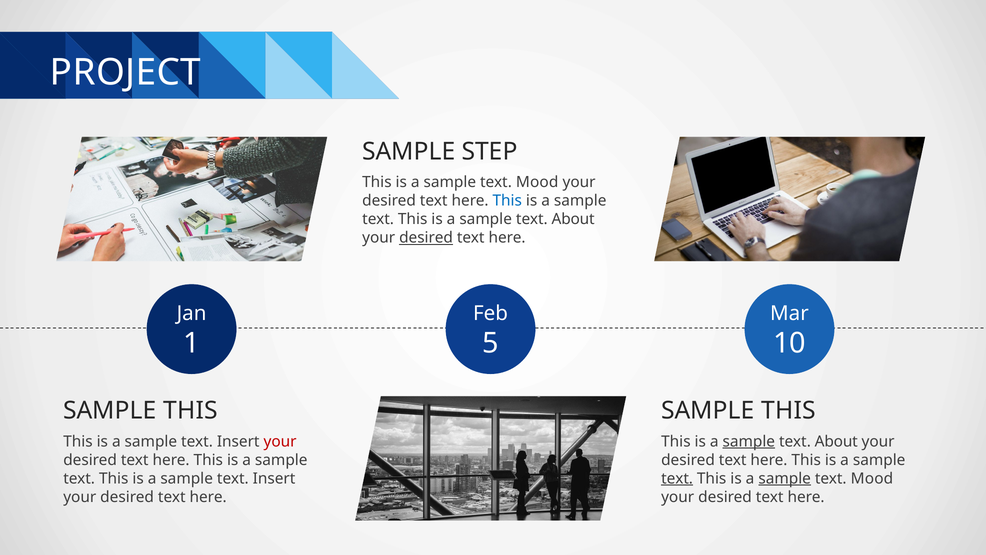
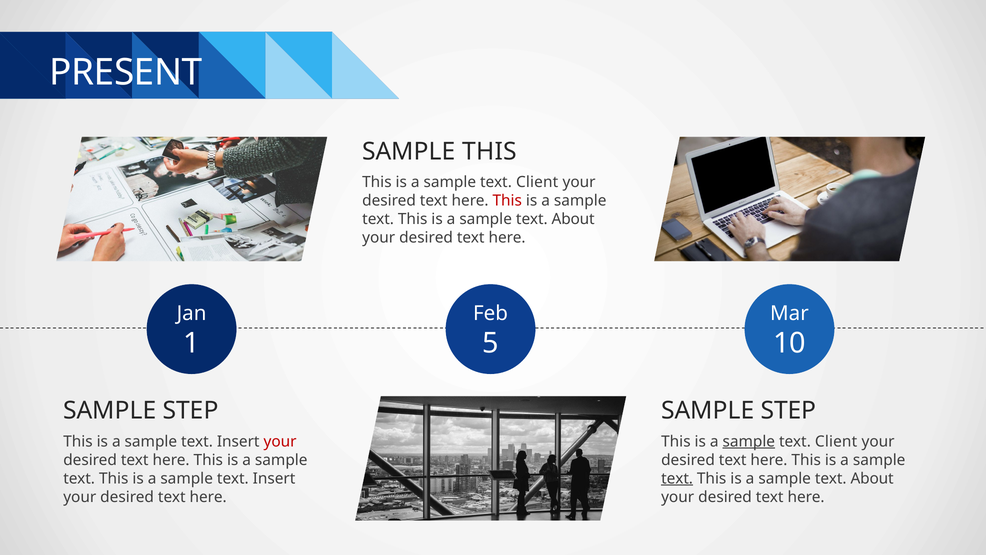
PROJECT: PROJECT -> PRESENT
SAMPLE STEP: STEP -> THIS
Mood at (537, 182): Mood -> Client
This at (507, 201) colour: blue -> red
desired at (426, 238) underline: present -> none
THIS at (190, 411): THIS -> STEP
THIS at (788, 411): THIS -> STEP
About at (836, 441): About -> Client
sample at (785, 478) underline: present -> none
Mood at (872, 478): Mood -> About
